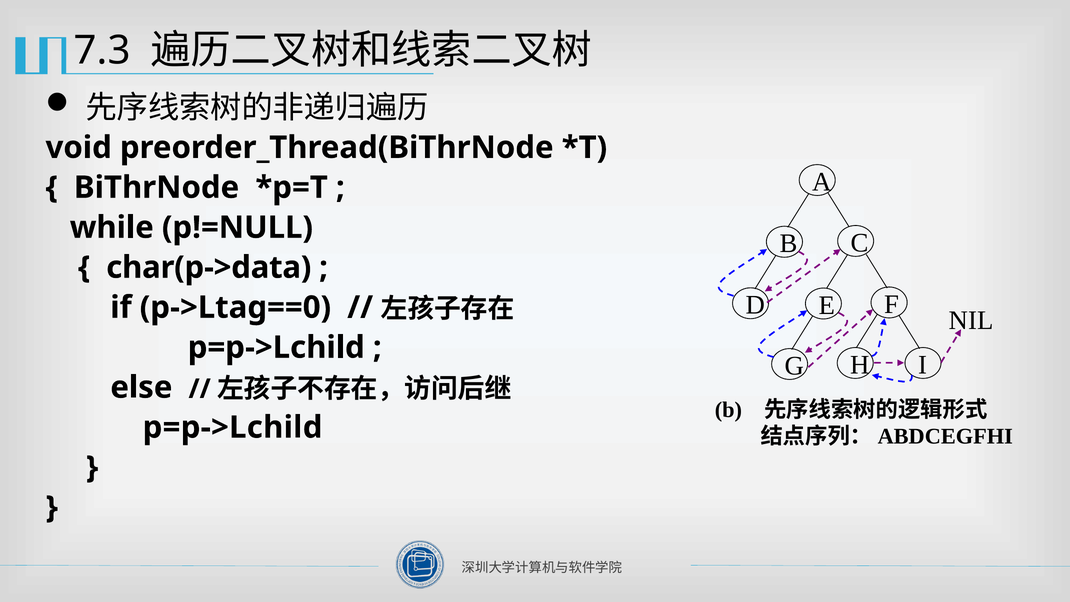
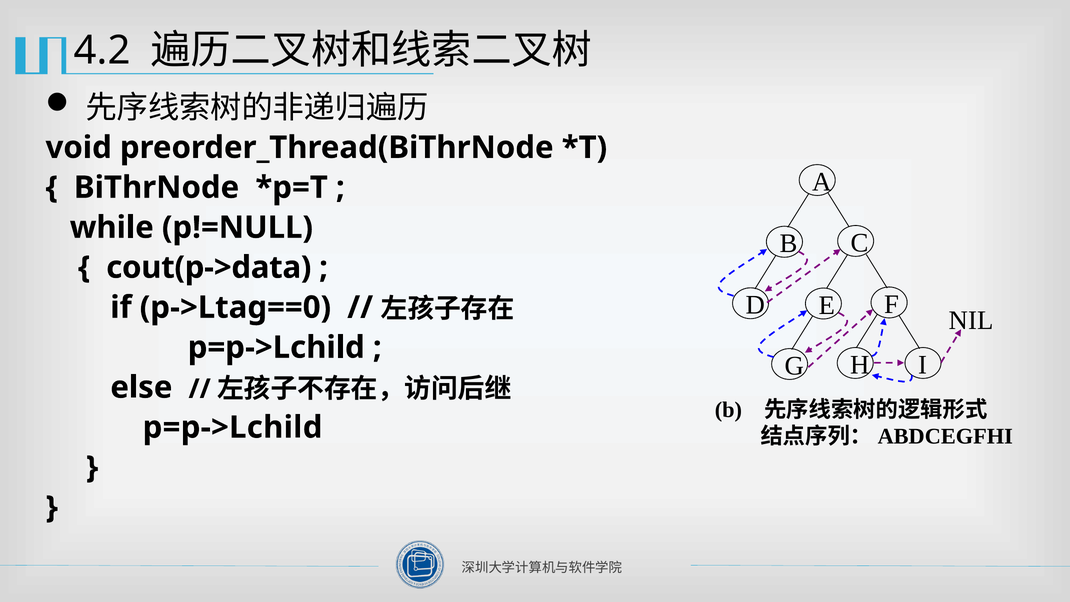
7.3: 7.3 -> 4.2
char(p->data: char(p->data -> cout(p->data
